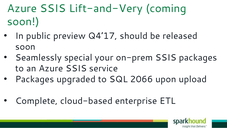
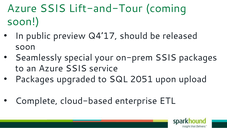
Lift-and-Very: Lift-and-Very -> Lift-and-Tour
2066: 2066 -> 2051
